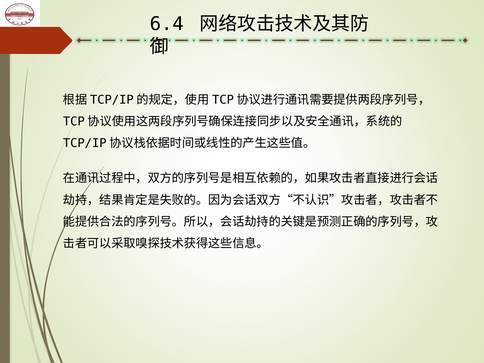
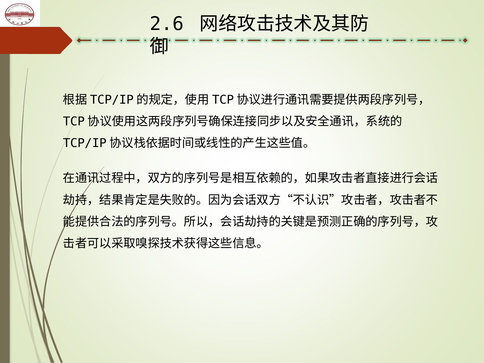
6.4: 6.4 -> 2.6
